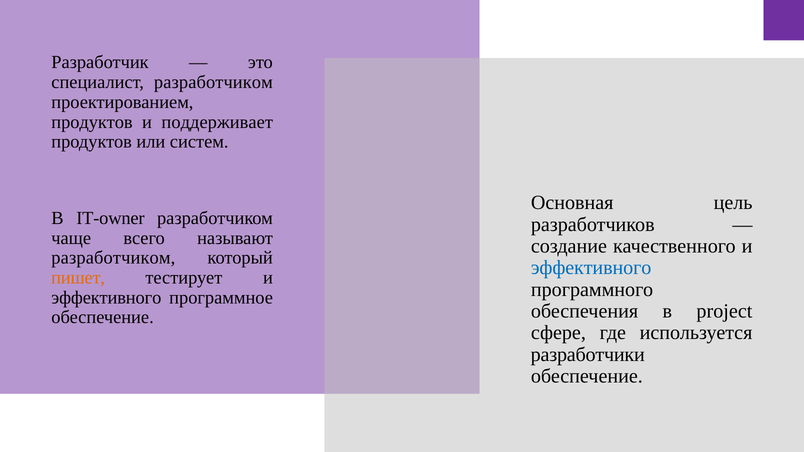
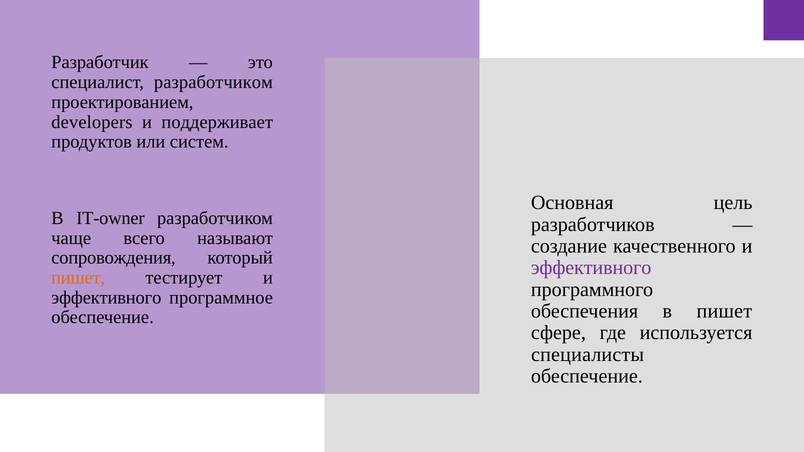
продуктов at (92, 122): продуктов -> developers
разработчиком at (113, 258): разработчиком -> сопровождения
эффективного at (591, 268) colour: blue -> purple
в project: project -> пишет
разработчики: разработчики -> специалисты
